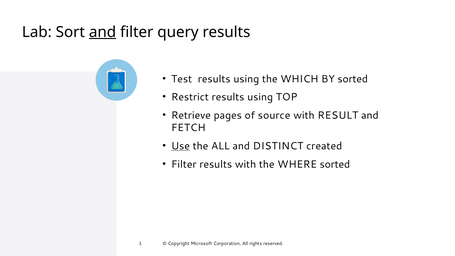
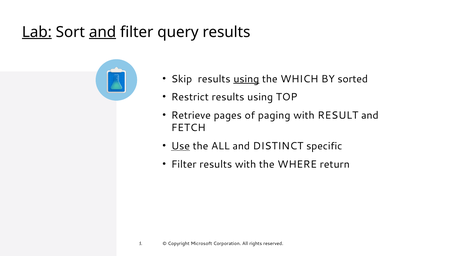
Lab underline: none -> present
Test: Test -> Skip
using at (246, 79) underline: none -> present
source: source -> paging
created: created -> specific
WHERE sorted: sorted -> return
